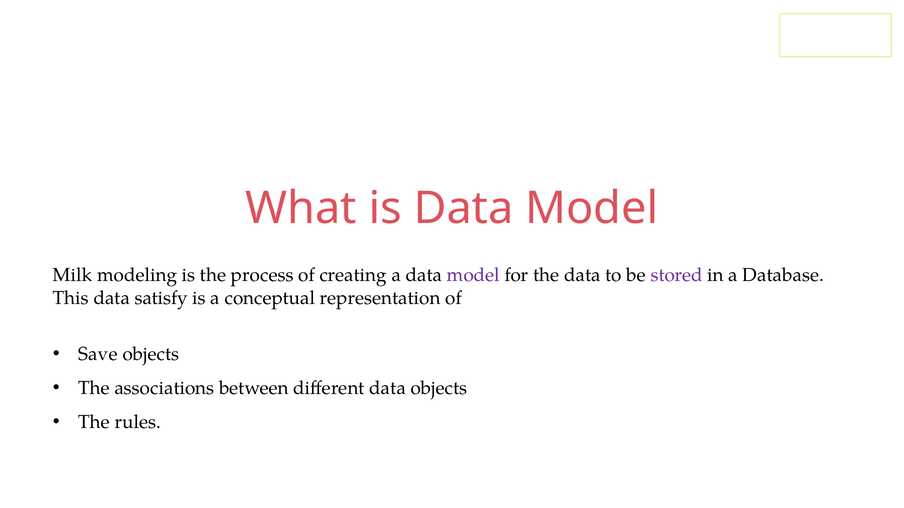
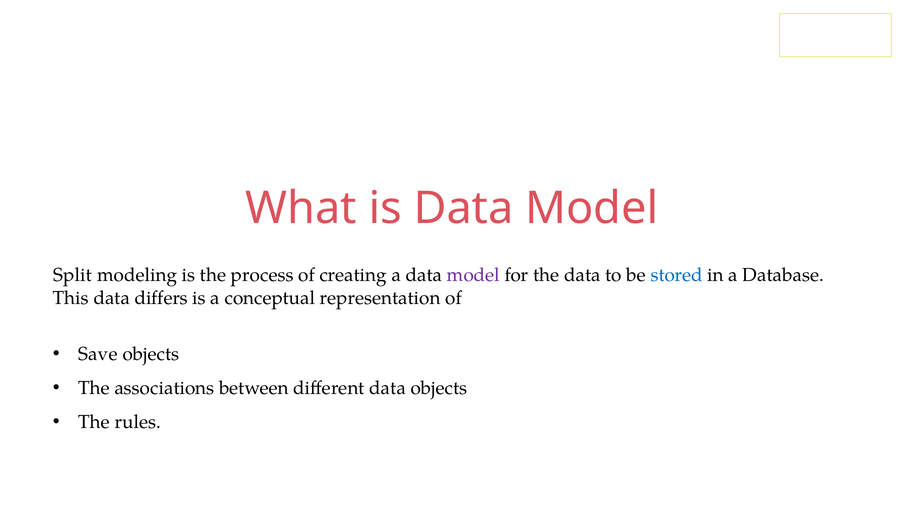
Milk: Milk -> Split
stored colour: purple -> blue
satisfy: satisfy -> differs
